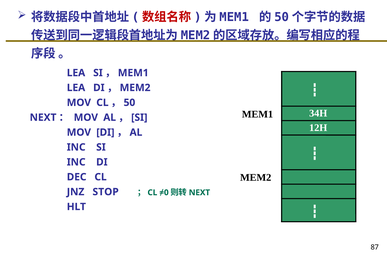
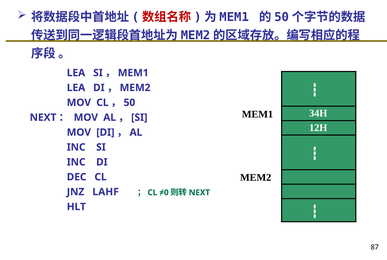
STOP: STOP -> LAHF
